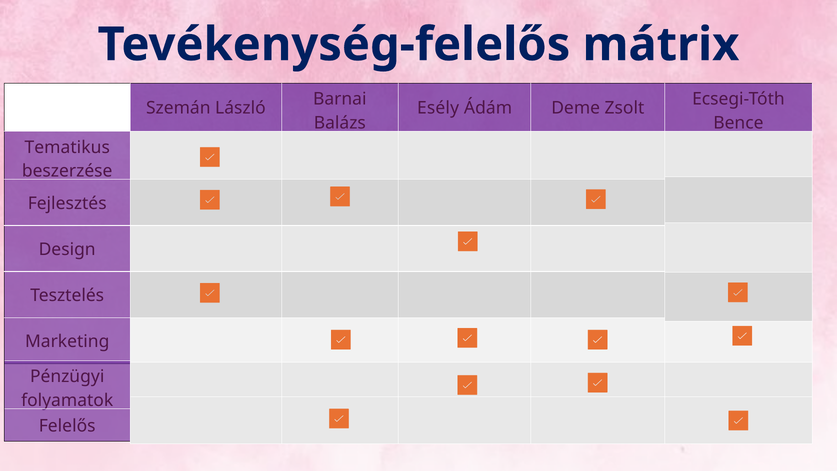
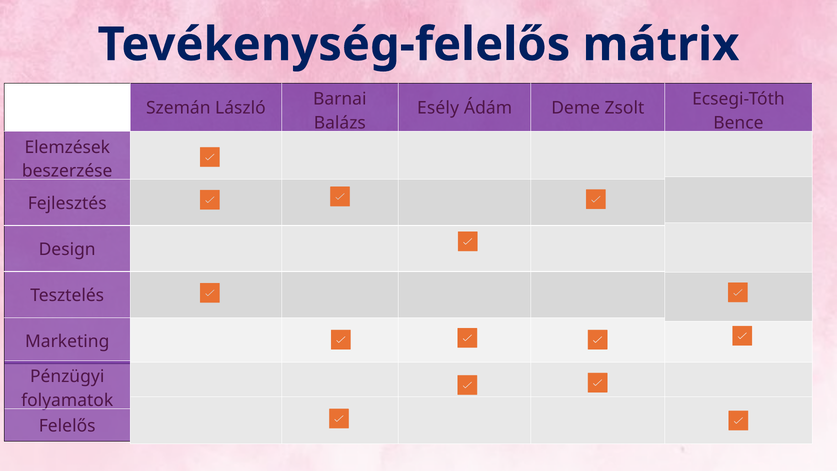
Tematikus: Tematikus -> Elemzések
